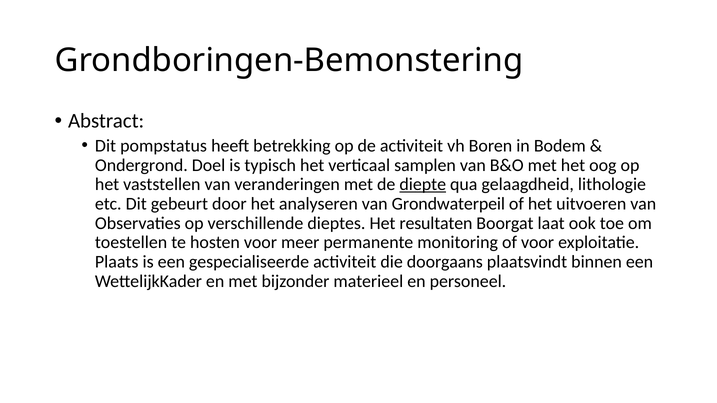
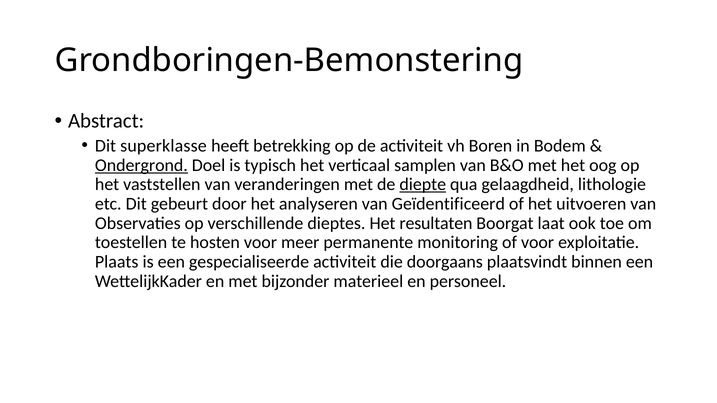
pompstatus: pompstatus -> superklasse
Ondergrond underline: none -> present
Grondwaterpeil: Grondwaterpeil -> Geïdentificeerd
